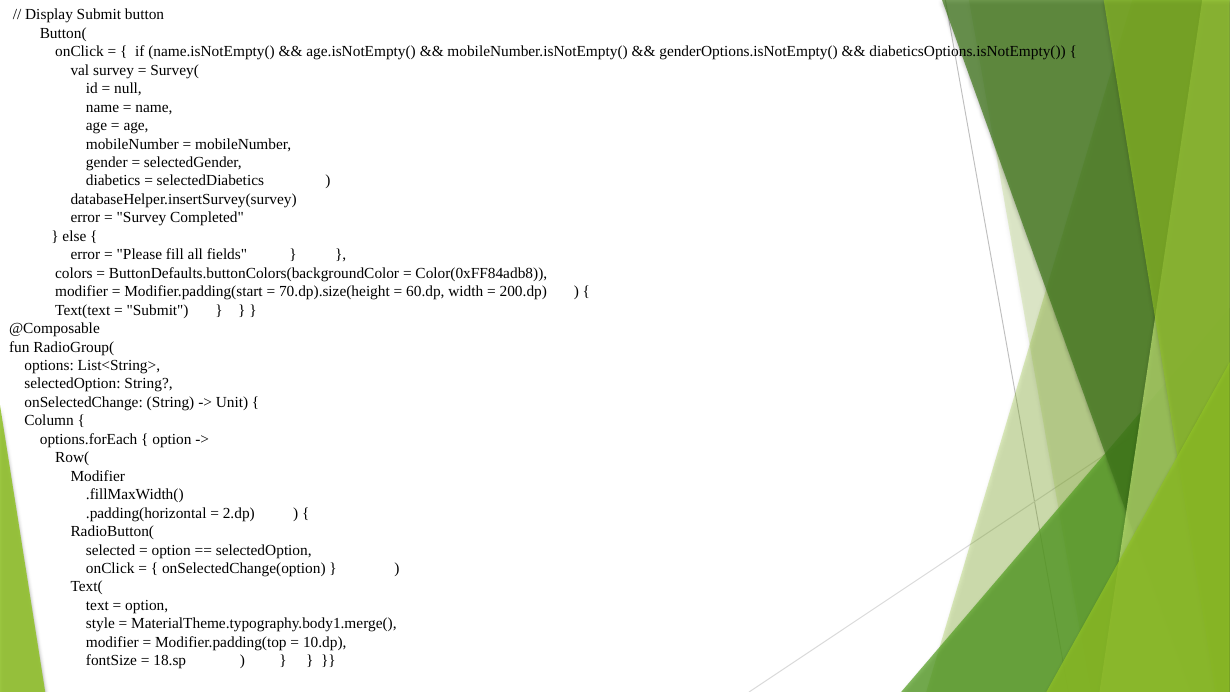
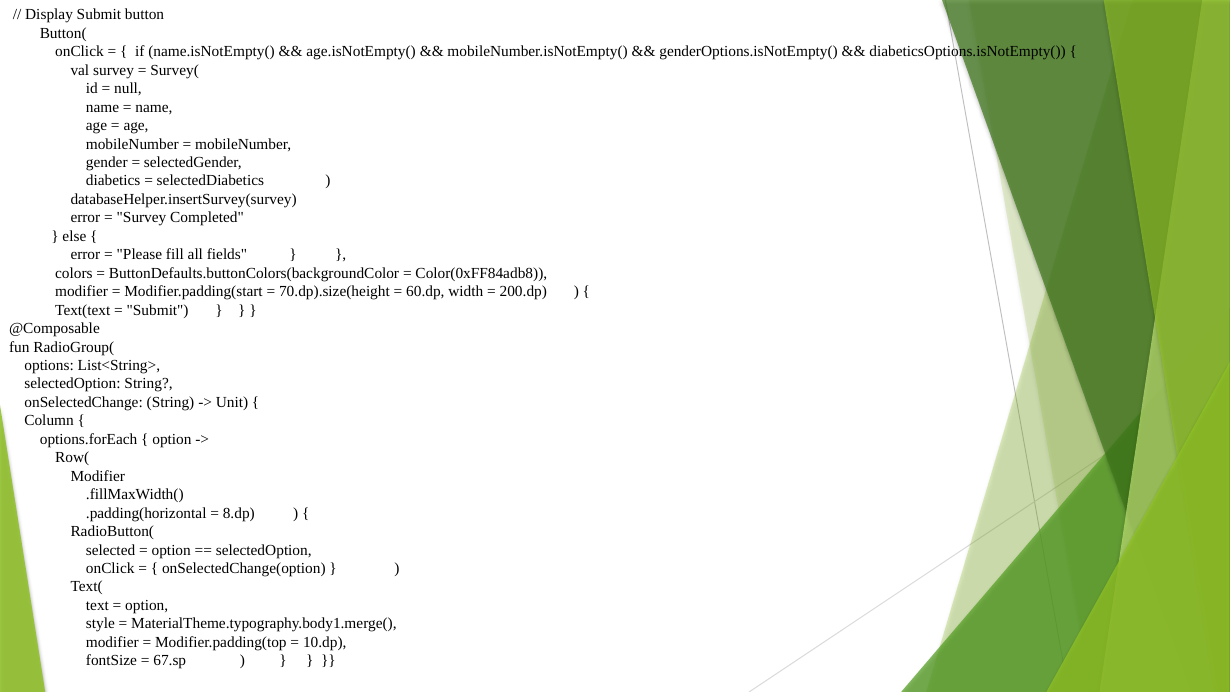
2.dp: 2.dp -> 8.dp
18.sp: 18.sp -> 67.sp
